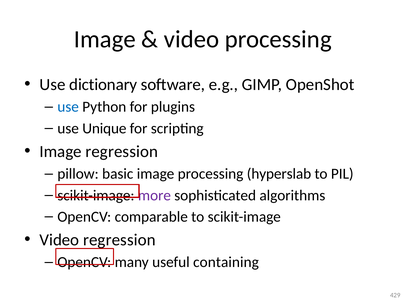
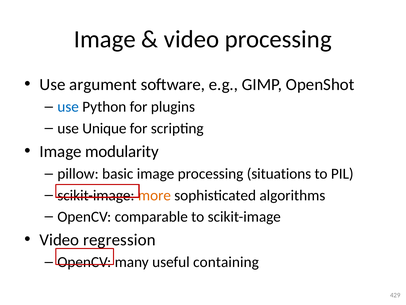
dictionary: dictionary -> argument
Image regression: regression -> modularity
hyperslab: hyperslab -> situations
more colour: purple -> orange
